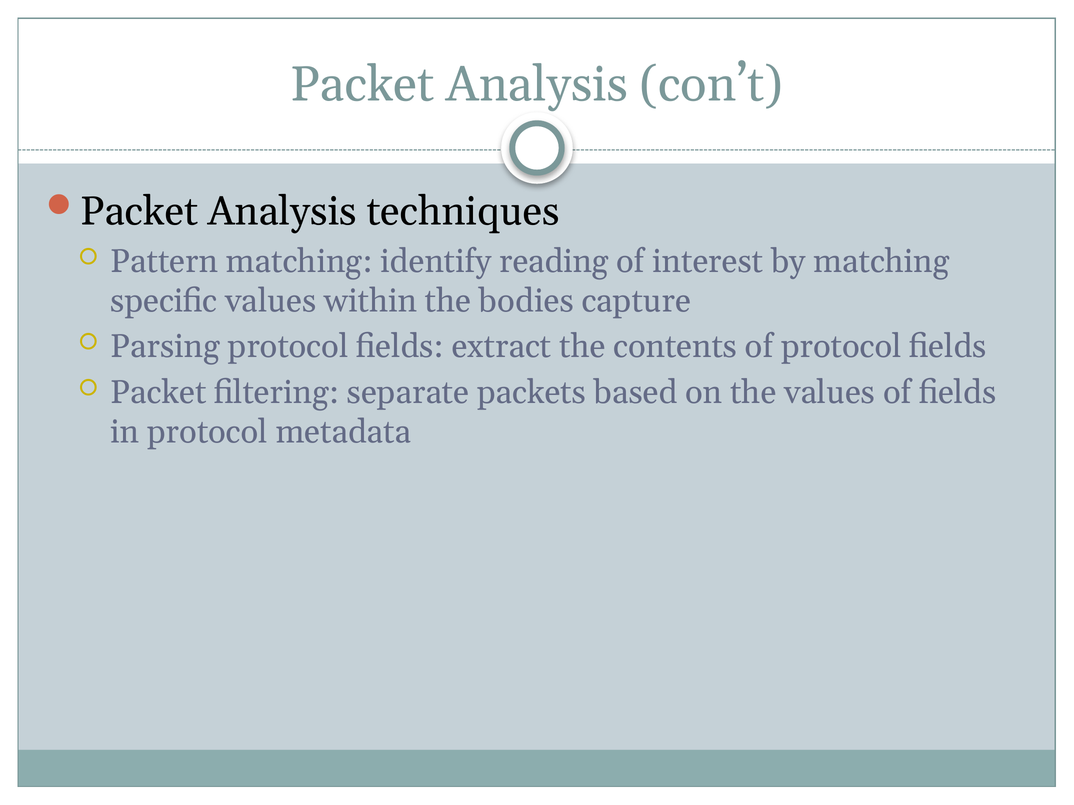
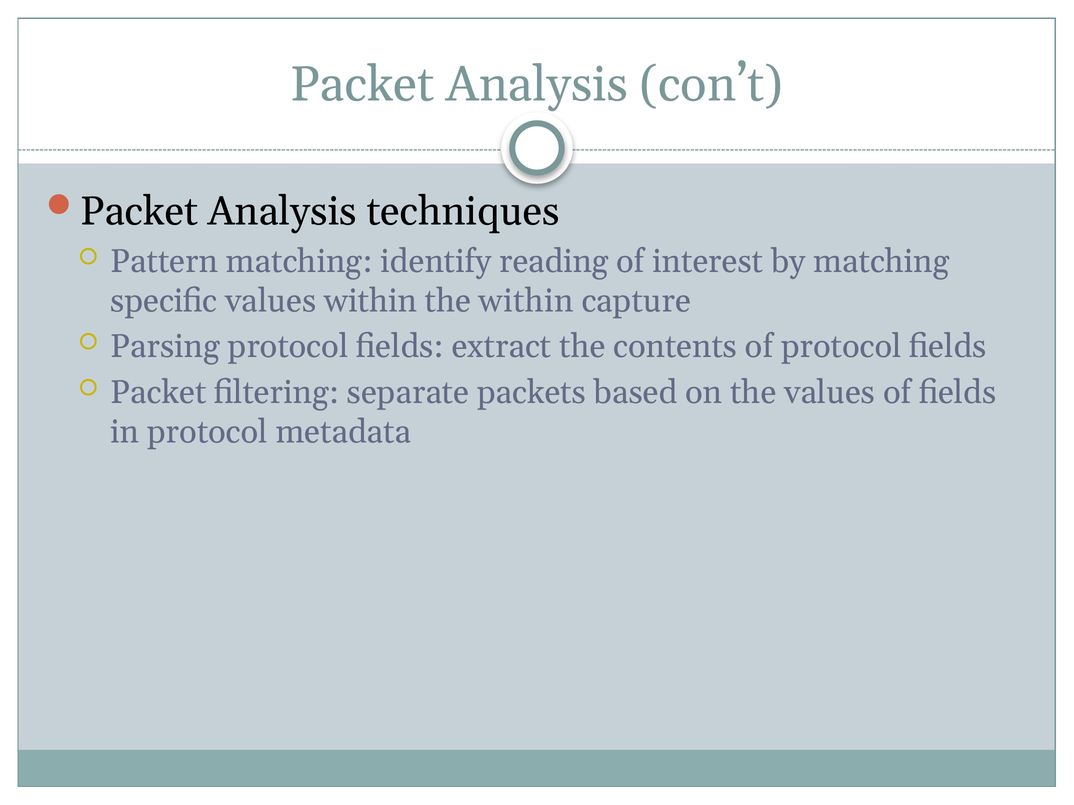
the bodies: bodies -> within
